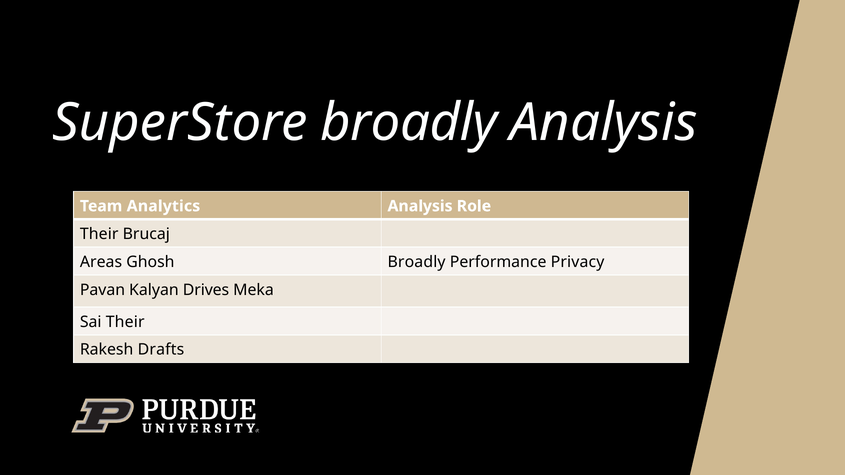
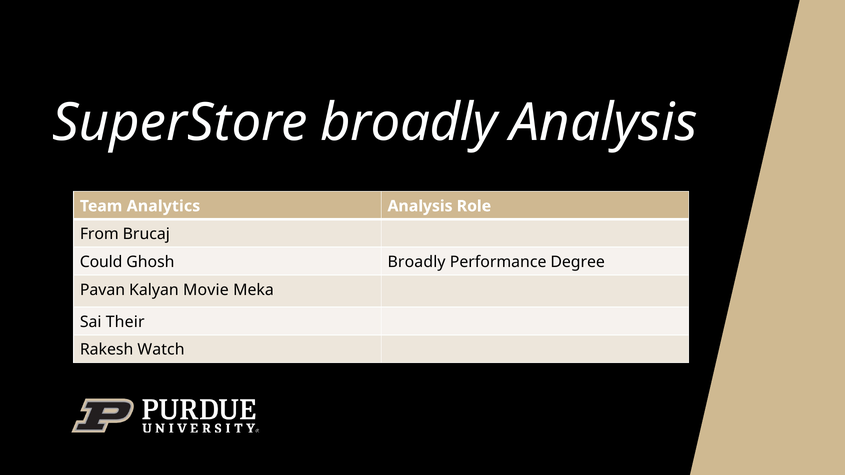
Their at (99, 234): Their -> From
Areas: Areas -> Could
Privacy: Privacy -> Degree
Drives: Drives -> Movie
Drafts: Drafts -> Watch
